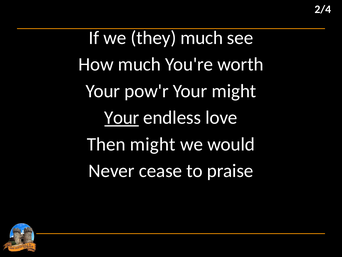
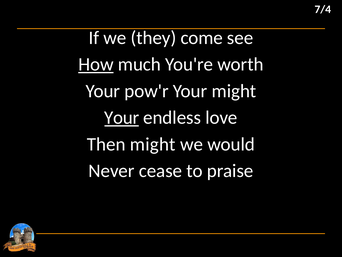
2/4: 2/4 -> 7/4
they much: much -> come
How underline: none -> present
